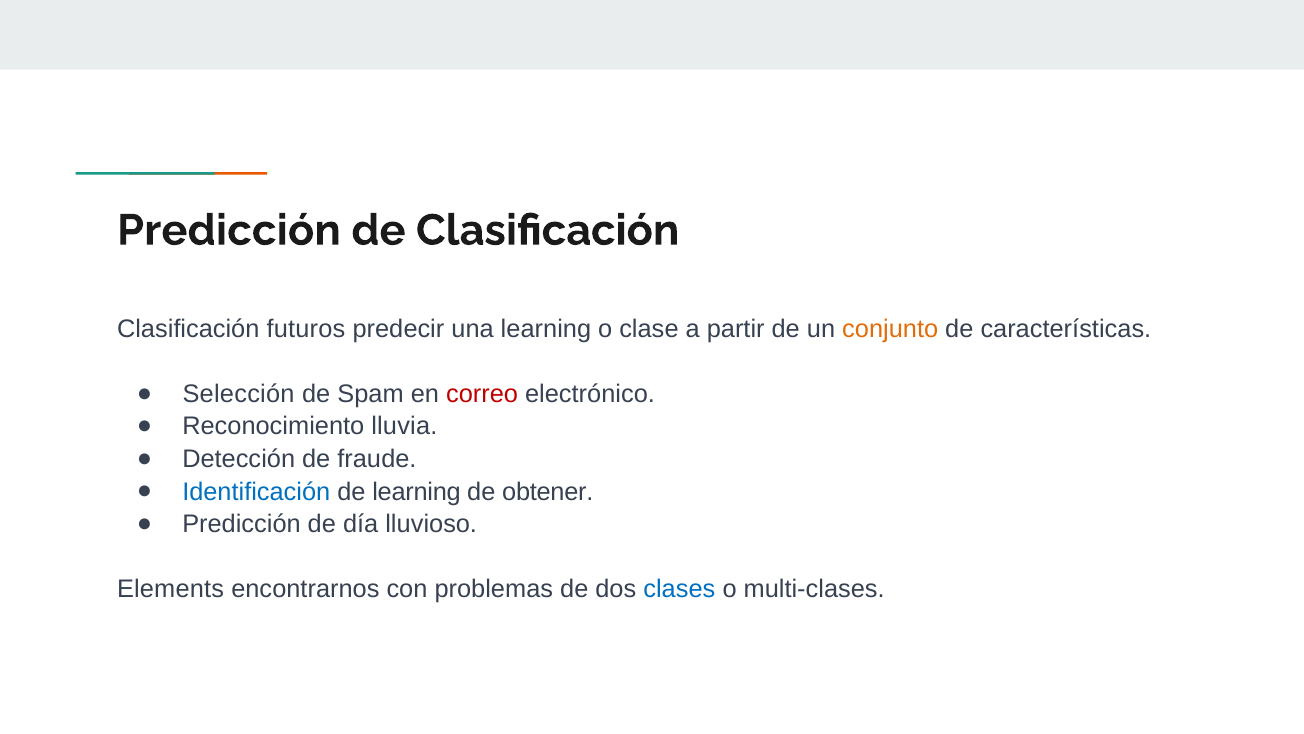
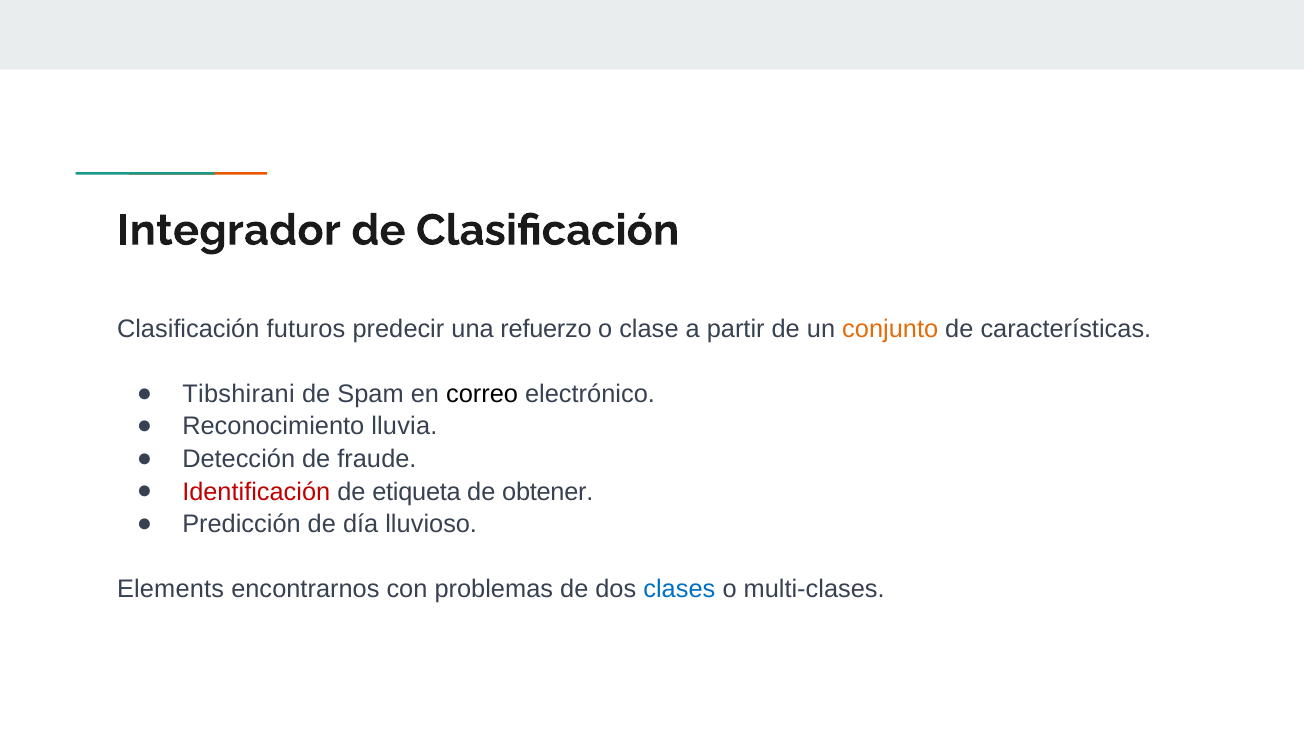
Predicción at (229, 230): Predicción -> Integrador
una learning: learning -> refuerzo
Selección: Selección -> Tibshirani
correo colour: red -> black
Identificación colour: blue -> red
de learning: learning -> etiqueta
